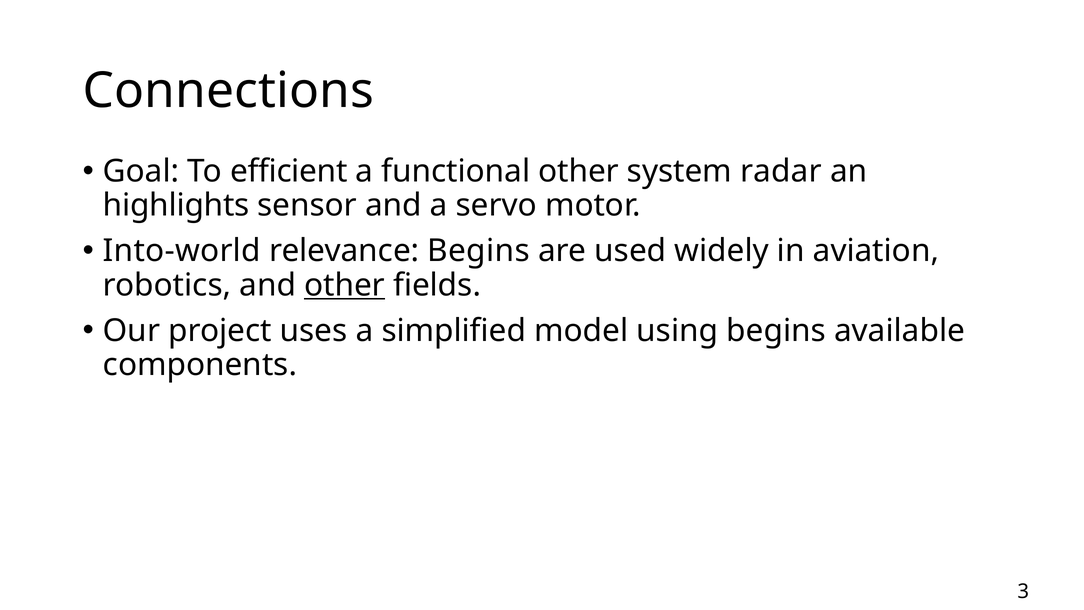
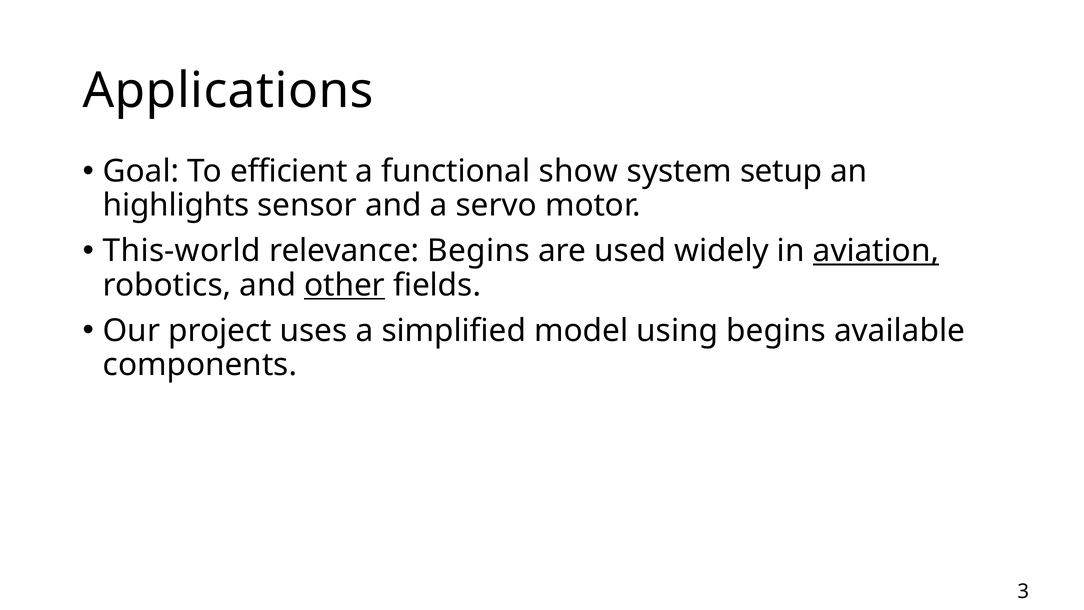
Connections: Connections -> Applications
functional other: other -> show
radar: radar -> setup
Into-world: Into-world -> This-world
aviation underline: none -> present
